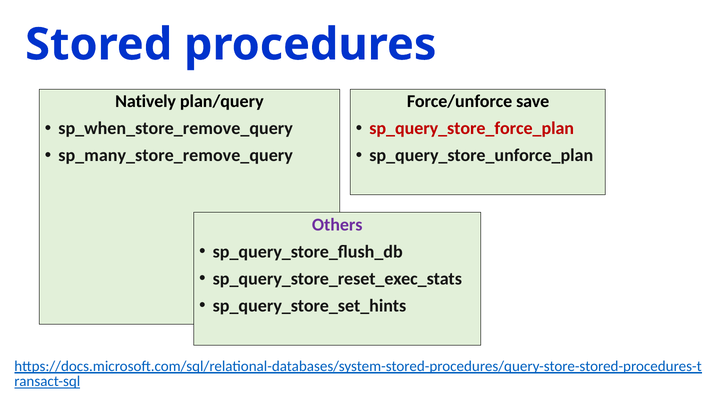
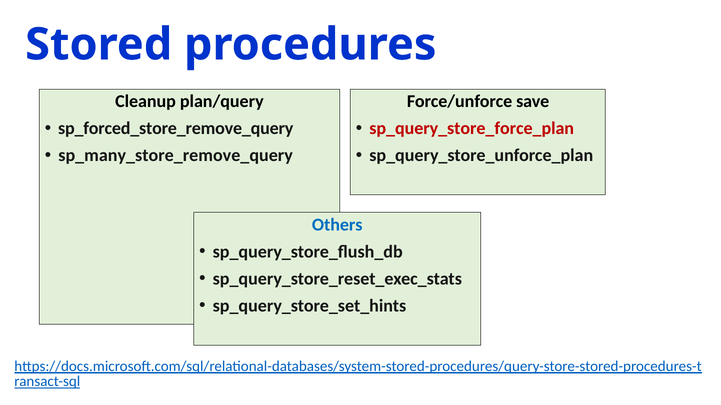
Natively: Natively -> Cleanup
sp_when_store_remove_query: sp_when_store_remove_query -> sp_forced_store_remove_query
Others colour: purple -> blue
